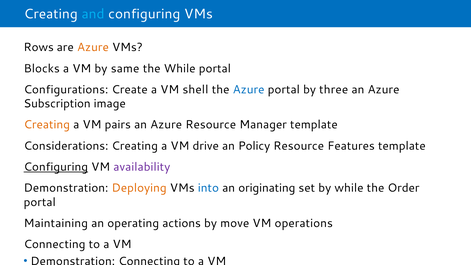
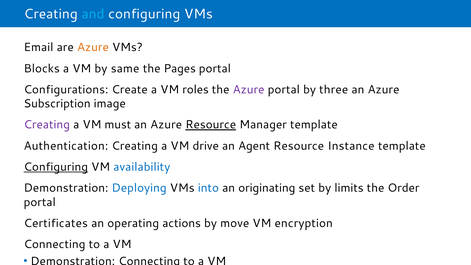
Rows: Rows -> Email
the While: While -> Pages
shell: shell -> roles
Azure at (249, 90) colour: blue -> purple
Creating at (47, 125) colour: orange -> purple
pairs: pairs -> must
Resource at (211, 125) underline: none -> present
Considerations: Considerations -> Authentication
Policy: Policy -> Agent
Features: Features -> Instance
availability colour: purple -> blue
Deploying colour: orange -> blue
by while: while -> limits
Maintaining: Maintaining -> Certificates
operations: operations -> encryption
